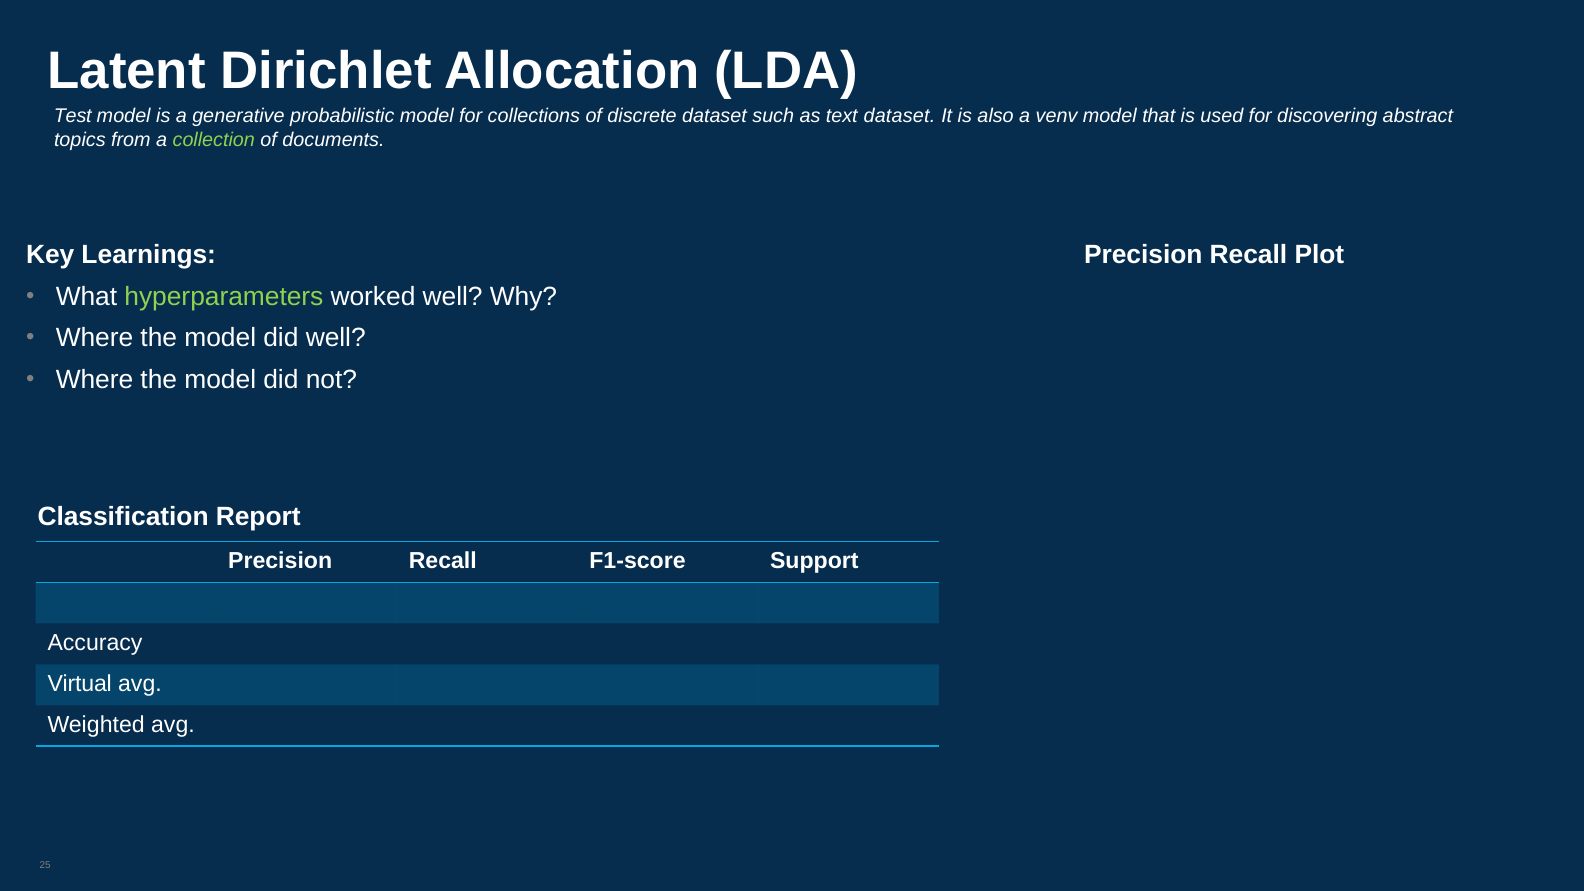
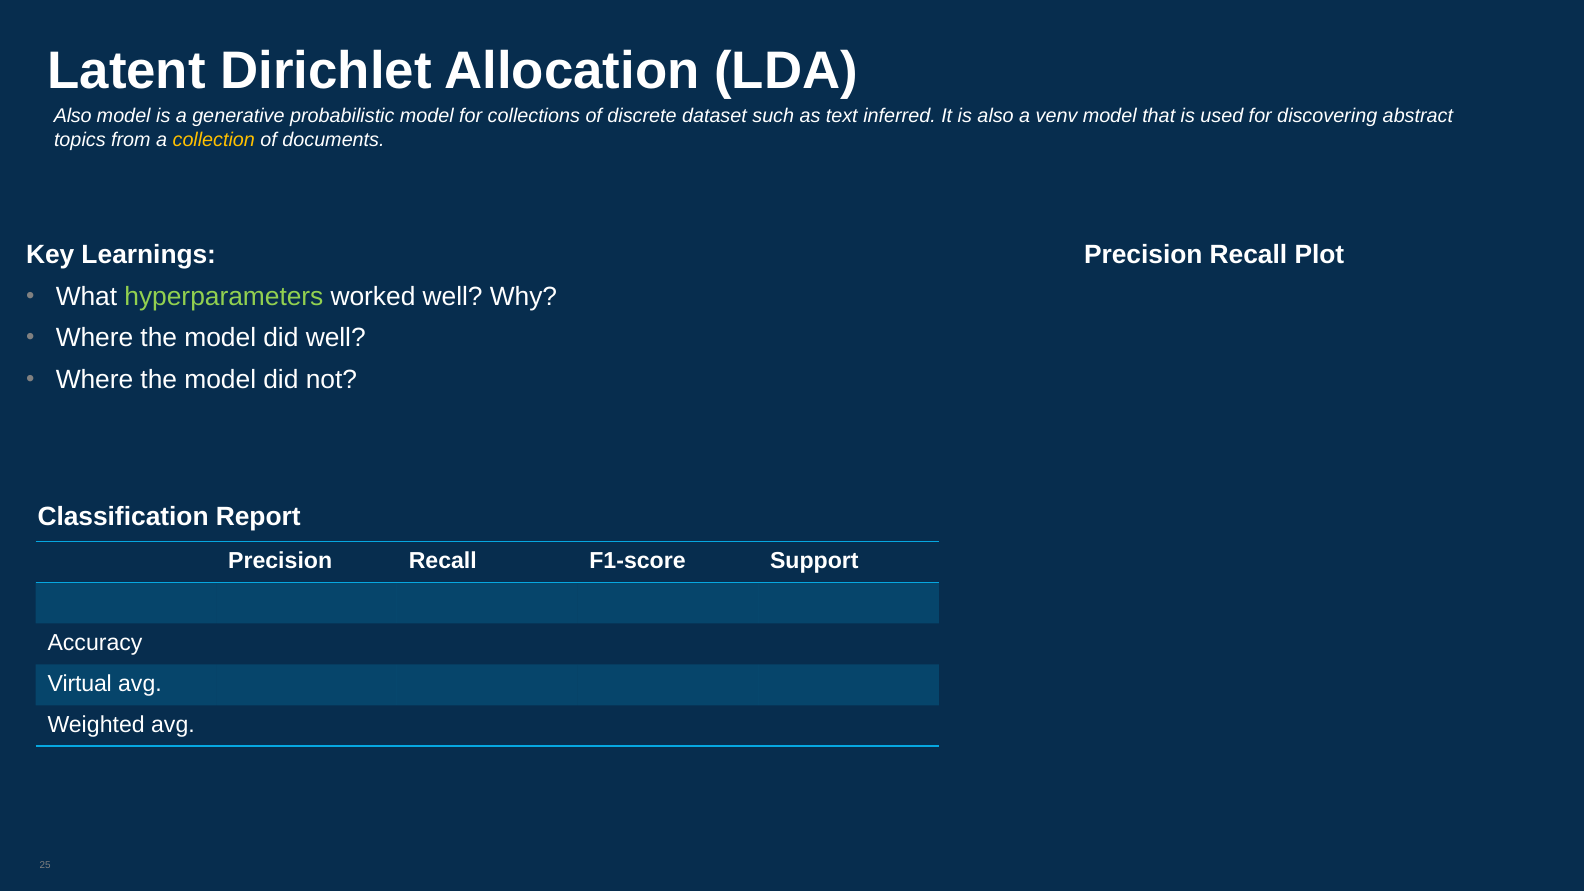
Test at (73, 116): Test -> Also
text dataset: dataset -> inferred
collection colour: light green -> yellow
